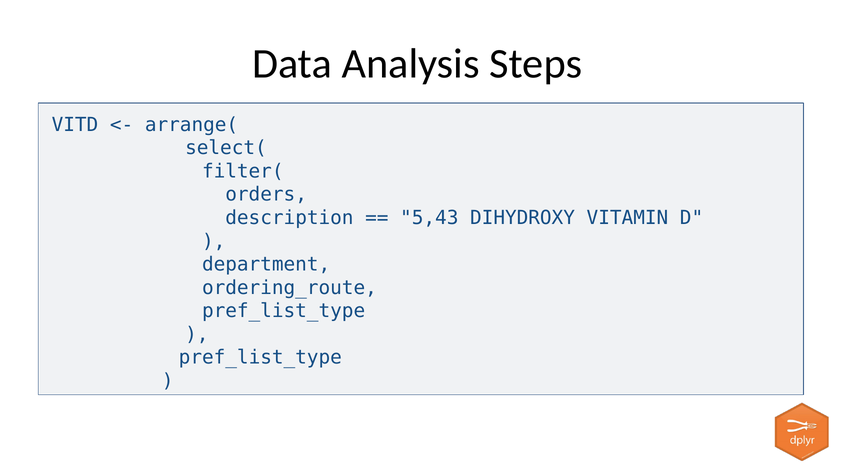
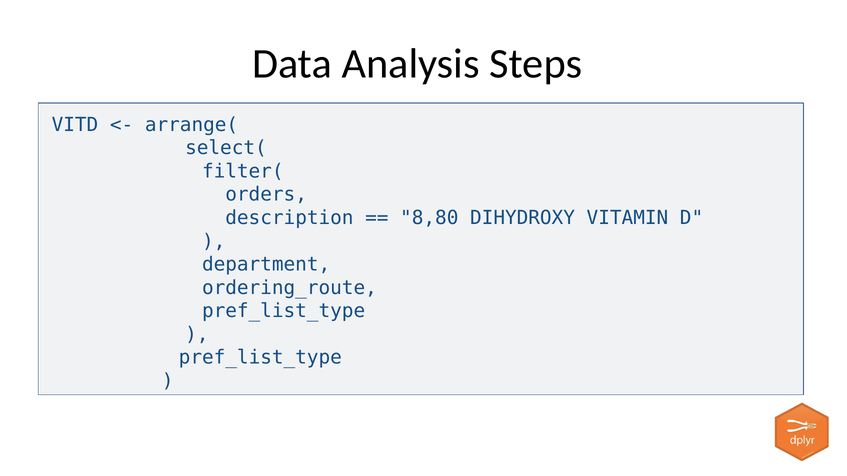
5,43: 5,43 -> 8,80
